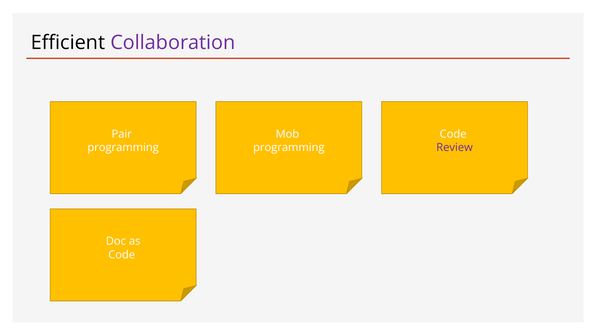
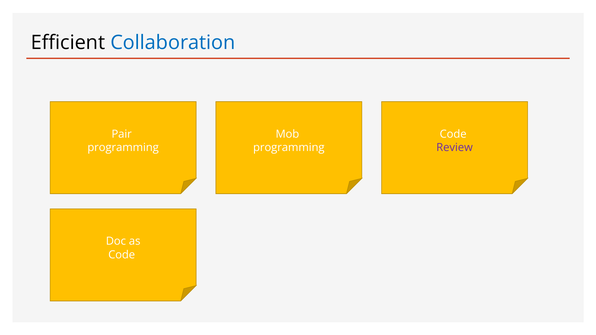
Collaboration colour: purple -> blue
